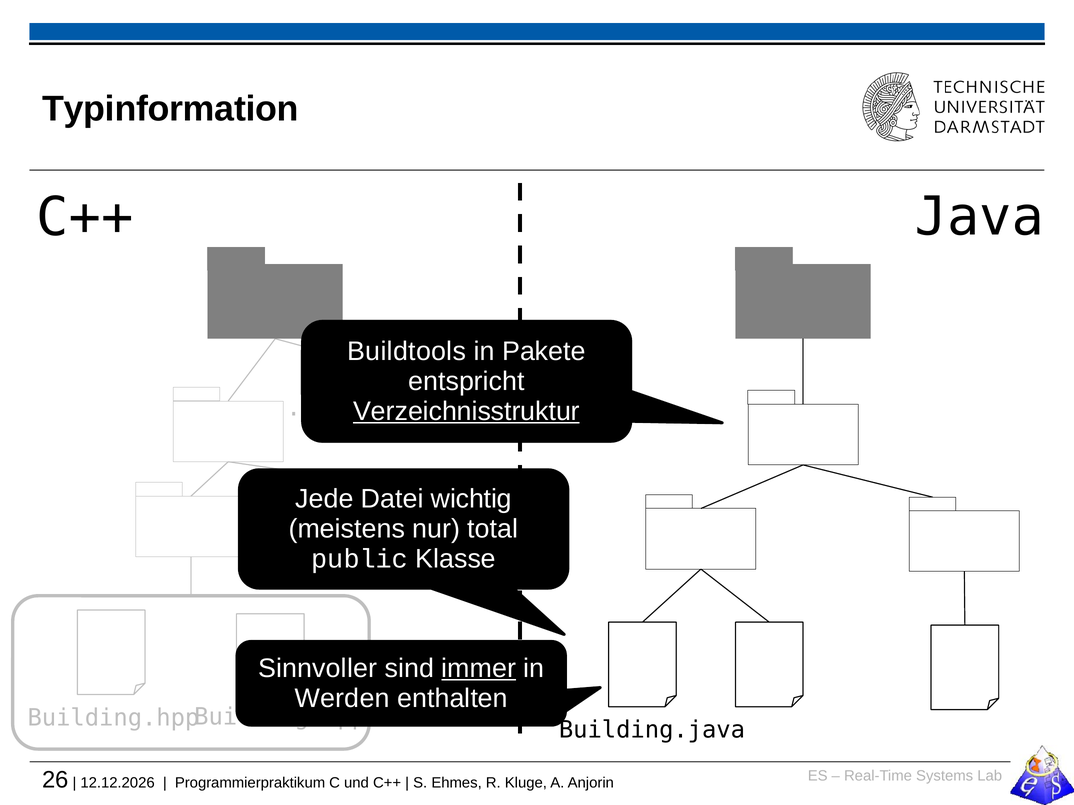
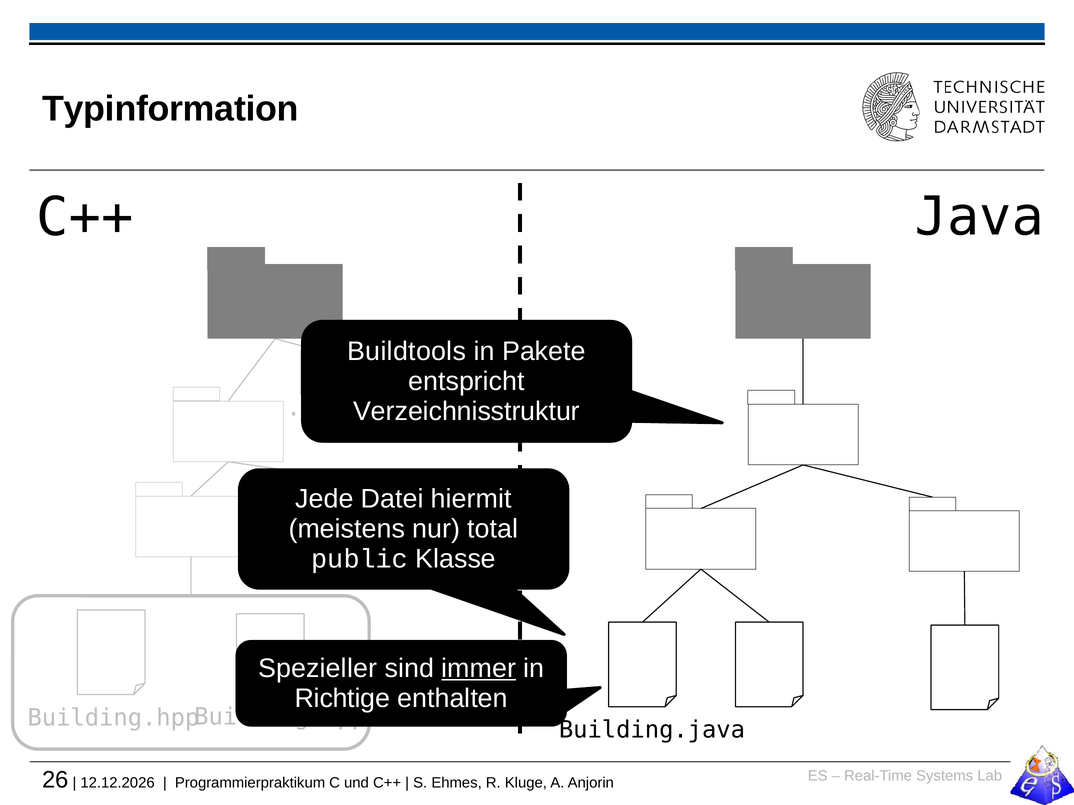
Verzeichnisstruktur underline: present -> none
wichtig: wichtig -> hiermit
Sinnvoller: Sinnvoller -> Spezieller
Werden: Werden -> Richtige
